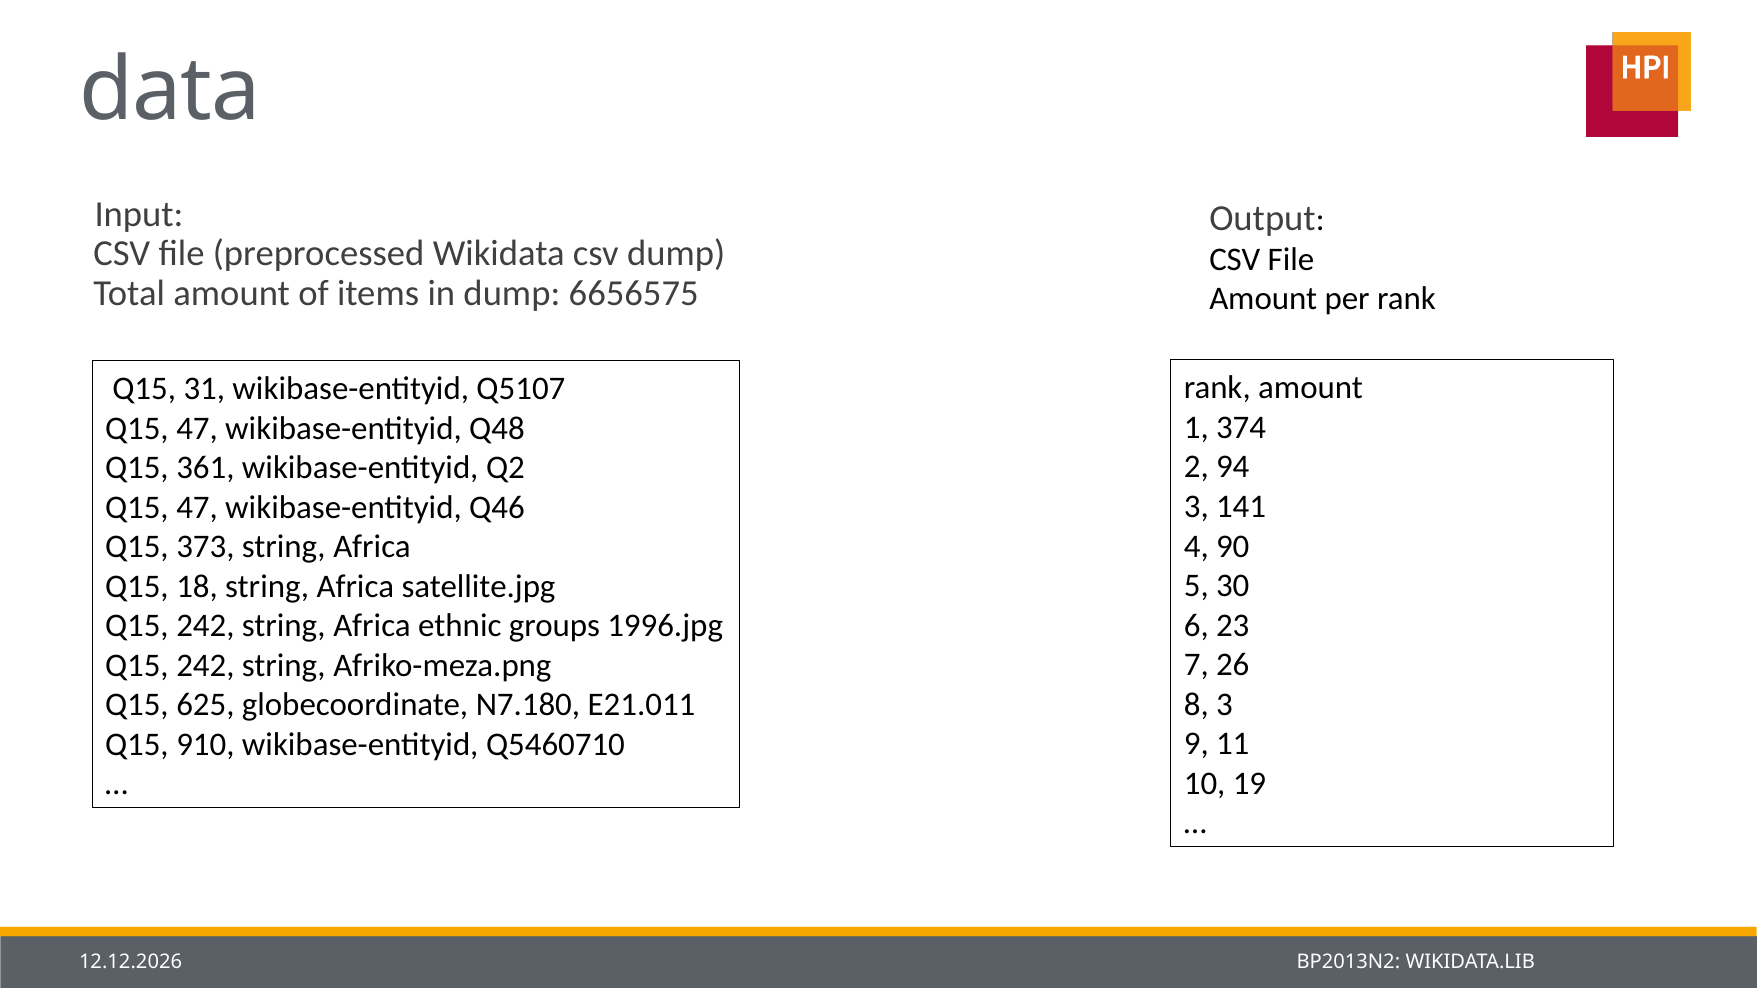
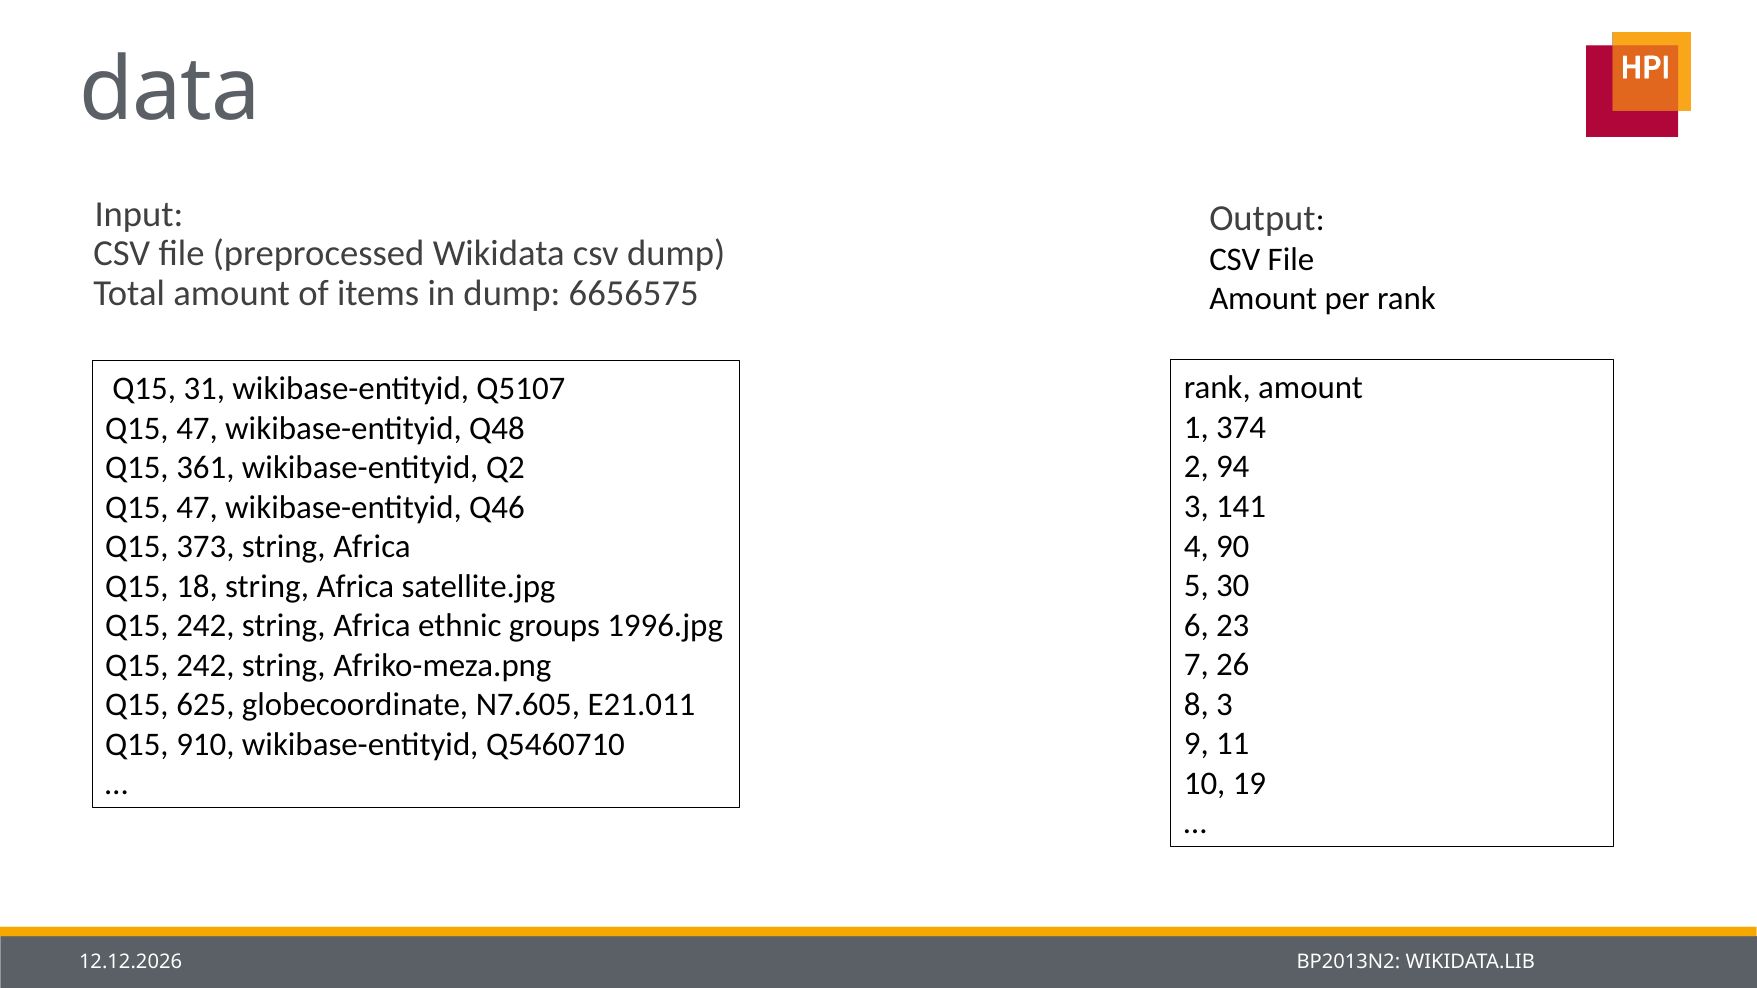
N7.180: N7.180 -> N7.605
